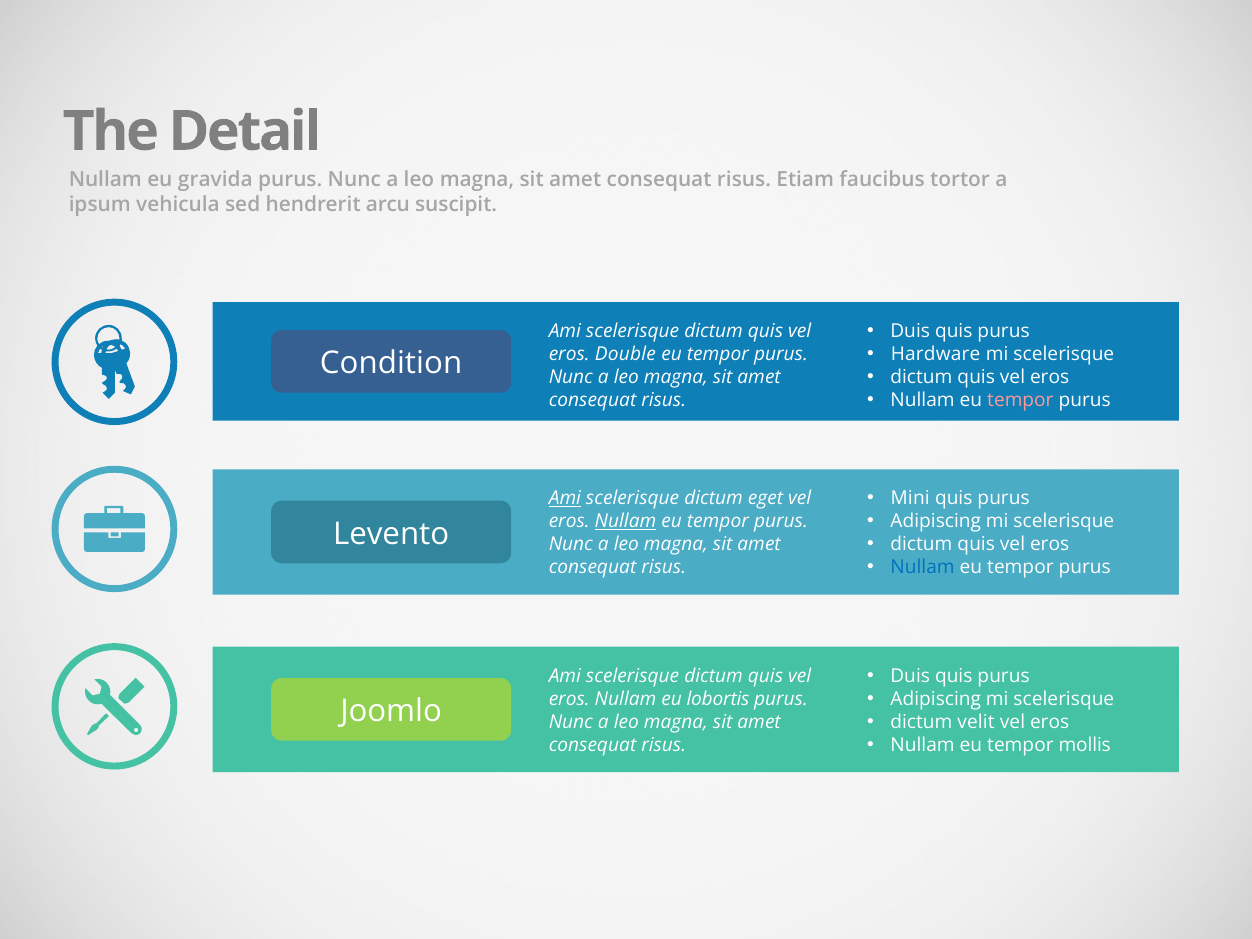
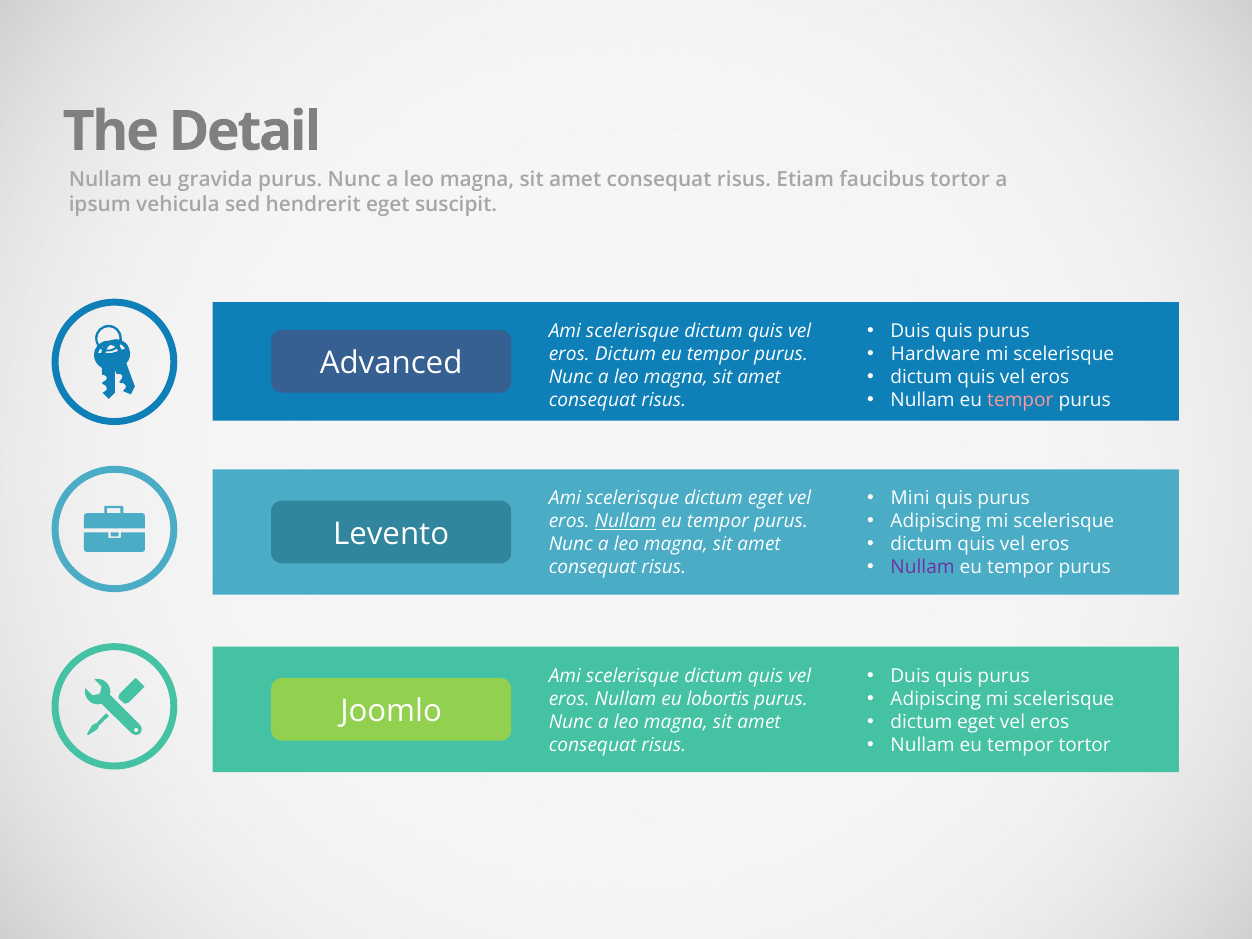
hendrerit arcu: arcu -> eget
eros Double: Double -> Dictum
Condition: Condition -> Advanced
Ami at (565, 498) underline: present -> none
Nullam at (923, 567) colour: blue -> purple
velit at (976, 722): velit -> eget
tempor mollis: mollis -> tortor
